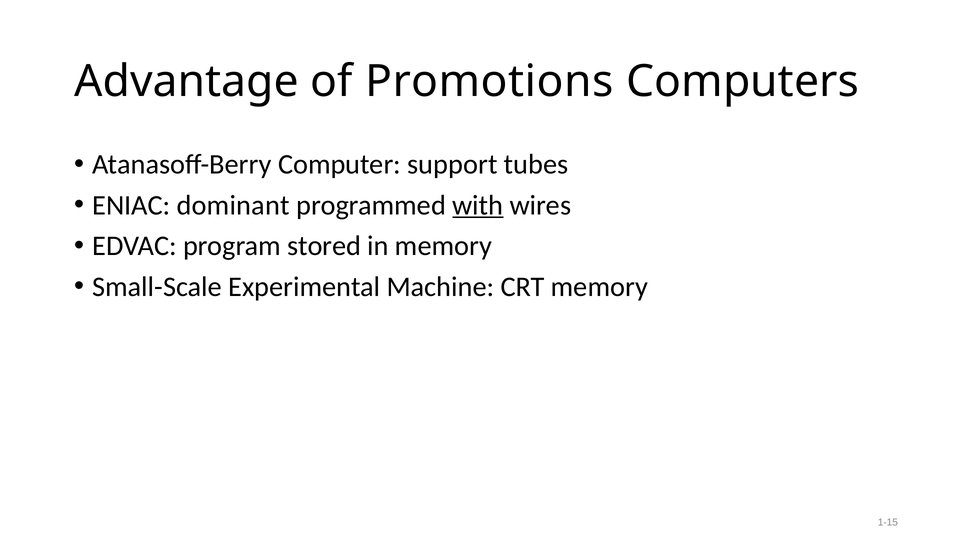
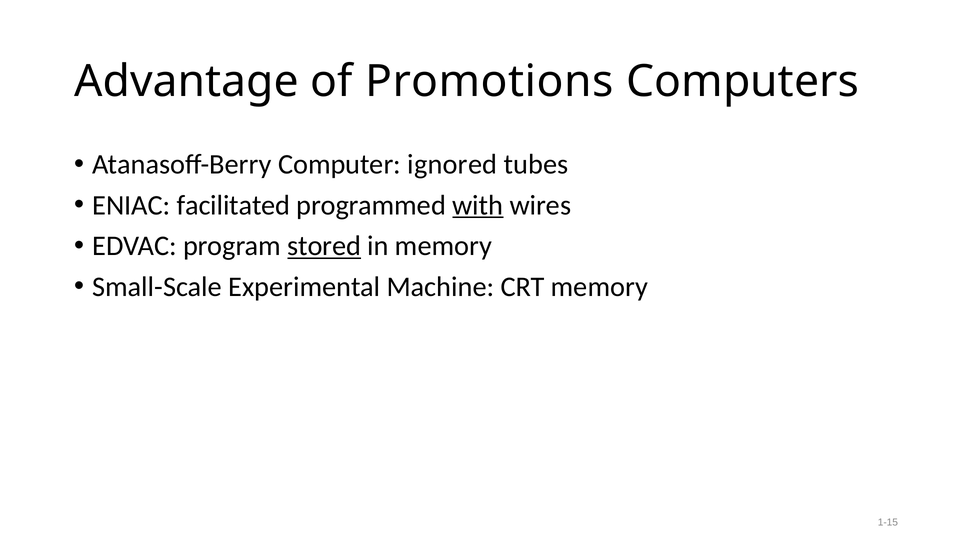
support: support -> ignored
dominant: dominant -> facilitated
stored underline: none -> present
